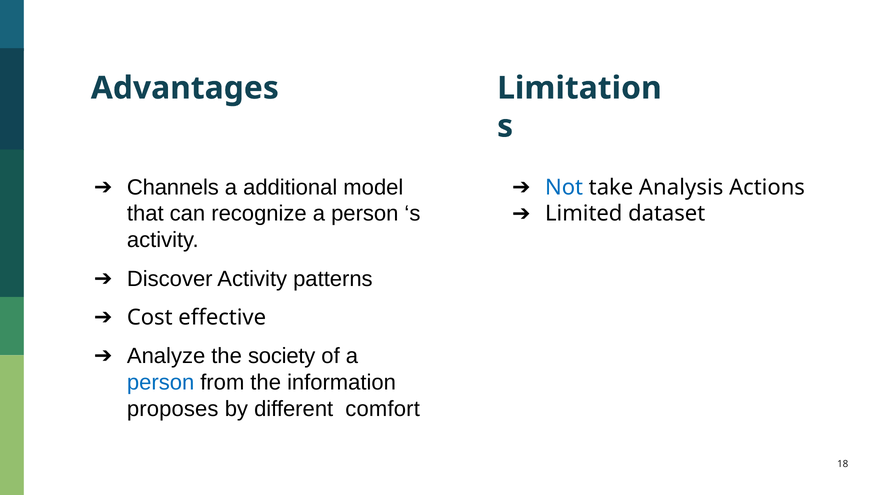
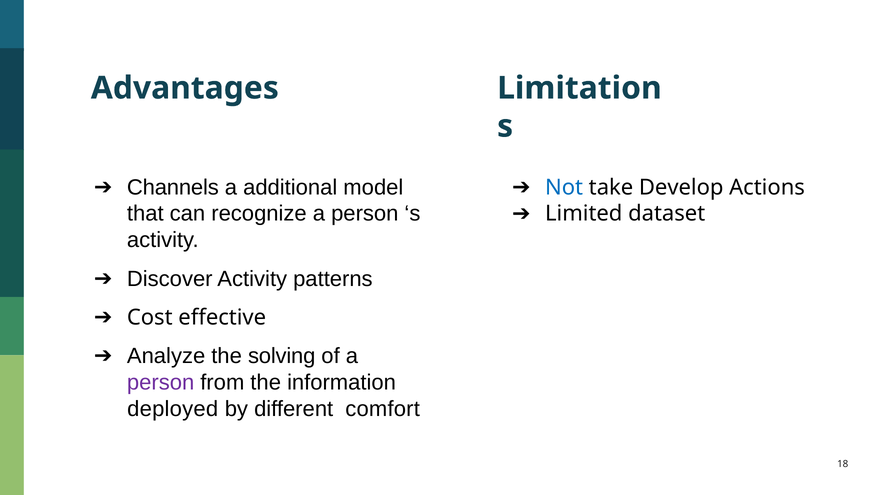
Analysis: Analysis -> Develop
society: society -> solving
person at (161, 383) colour: blue -> purple
proposes: proposes -> deployed
